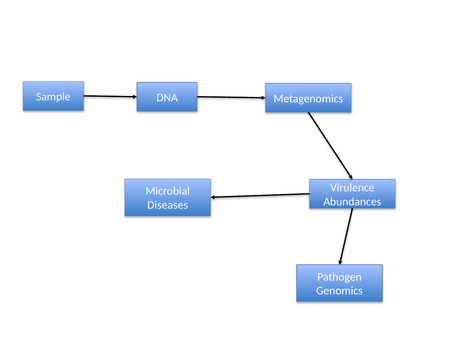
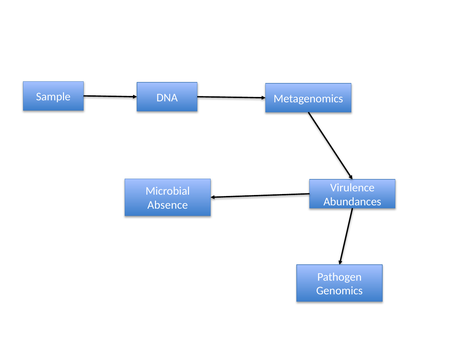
Diseases: Diseases -> Absence
